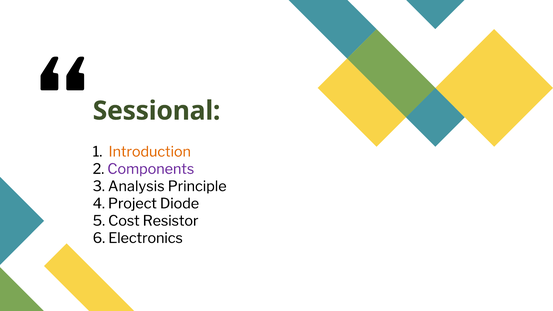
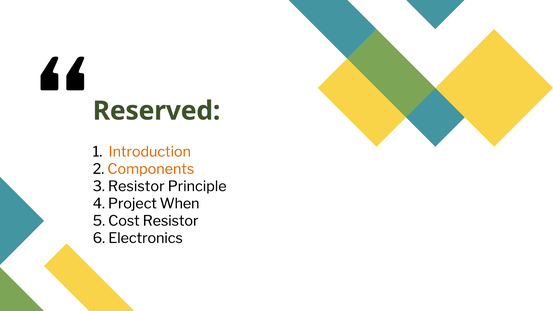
Sessional: Sessional -> Reserved
Components colour: purple -> orange
3 Analysis: Analysis -> Resistor
Diode: Diode -> When
